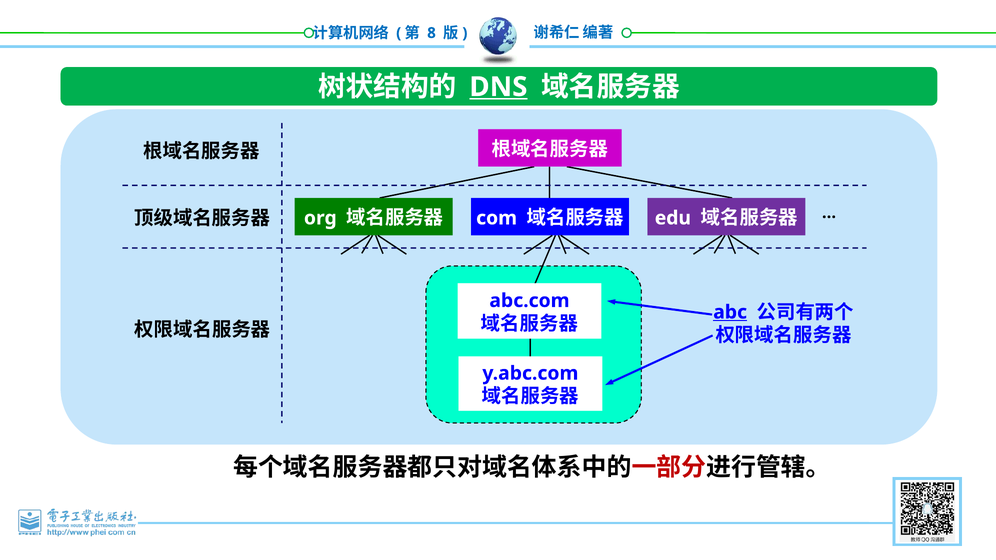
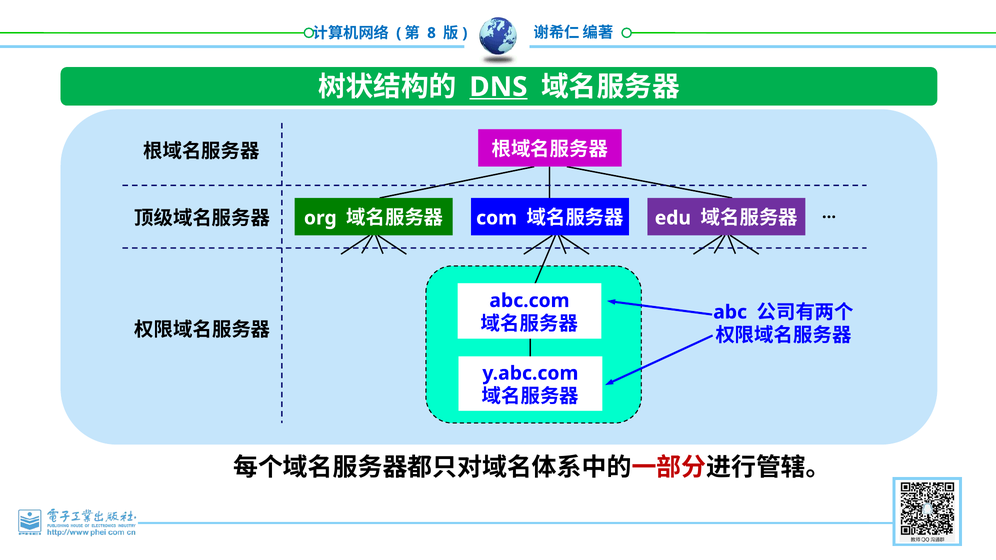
abc underline: present -> none
